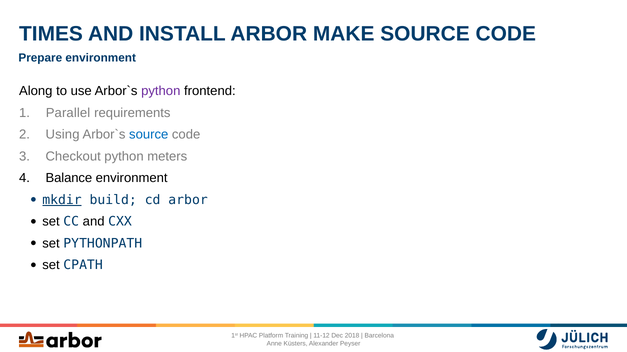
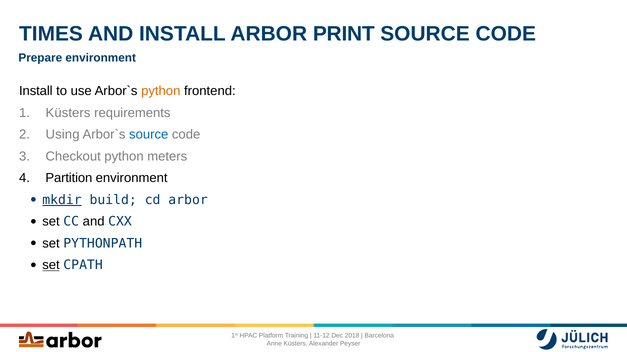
MAKE: MAKE -> PRINT
Along at (36, 91): Along -> Install
python at (161, 91) colour: purple -> orange
Parallel at (68, 113): Parallel -> Küsters
Balance: Balance -> Partition
set at (51, 266) underline: none -> present
